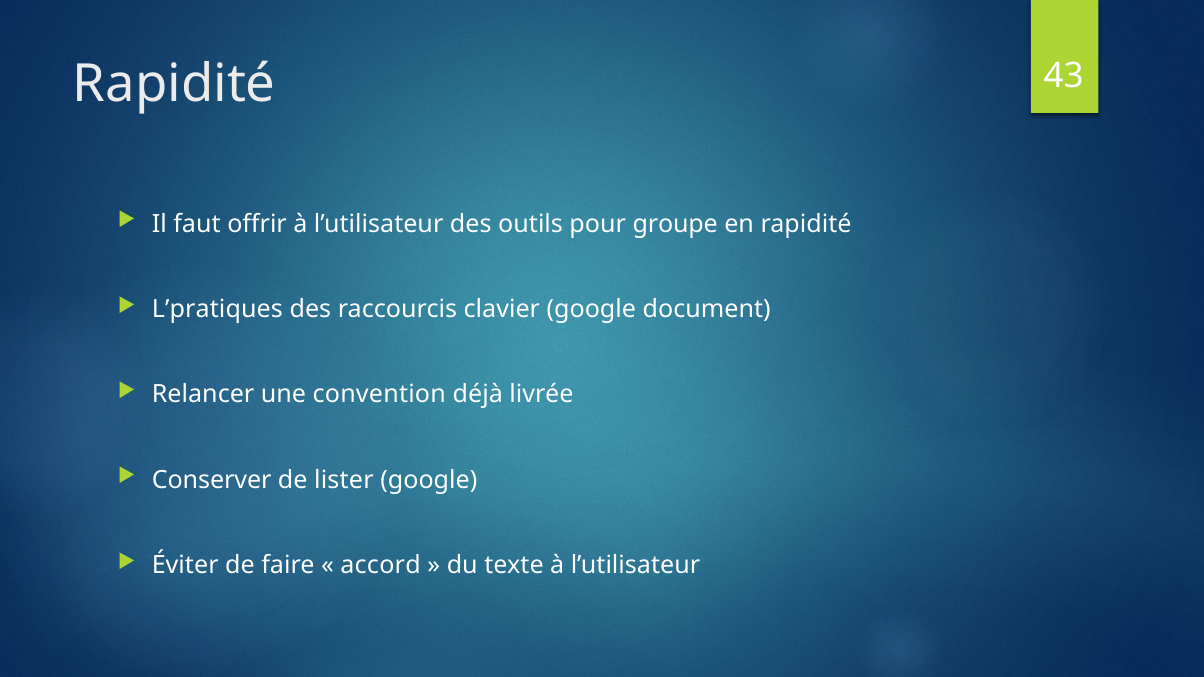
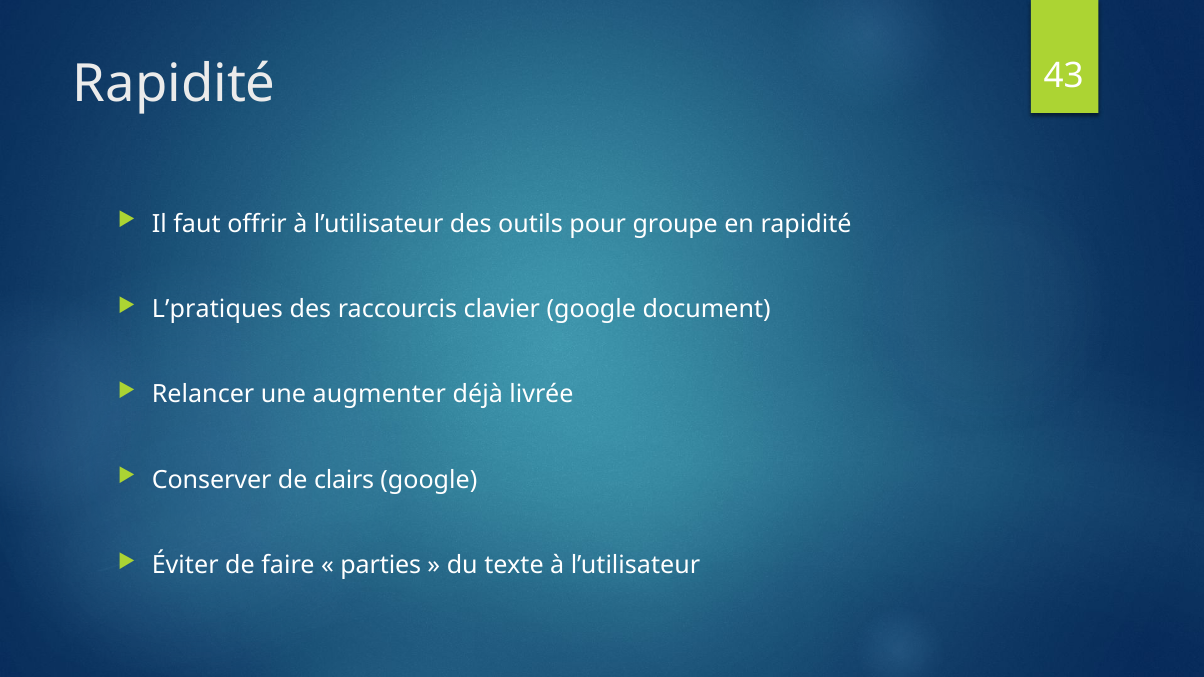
convention: convention -> augmenter
lister: lister -> clairs
accord: accord -> parties
